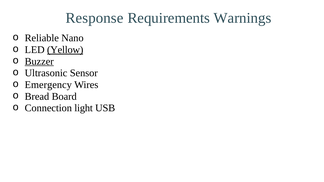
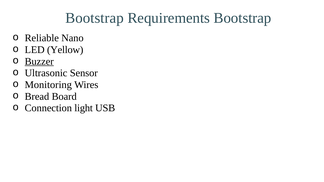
Response at (95, 18): Response -> Bootstrap
Requirements Warnings: Warnings -> Bootstrap
Yellow underline: present -> none
Emergency: Emergency -> Monitoring
